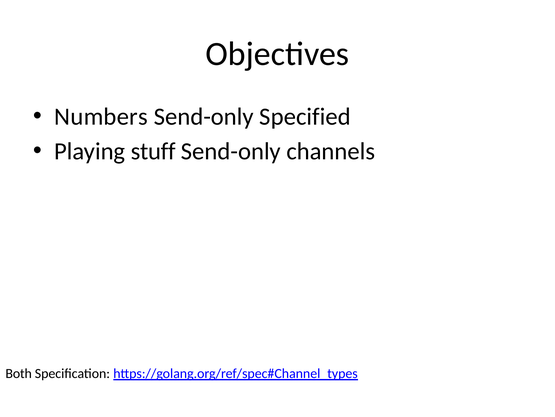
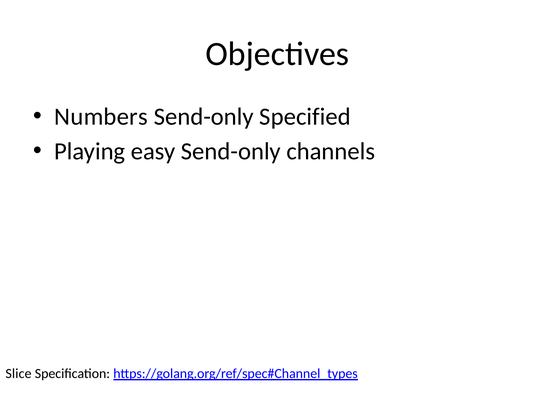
stuff: stuff -> easy
Both: Both -> Slice
